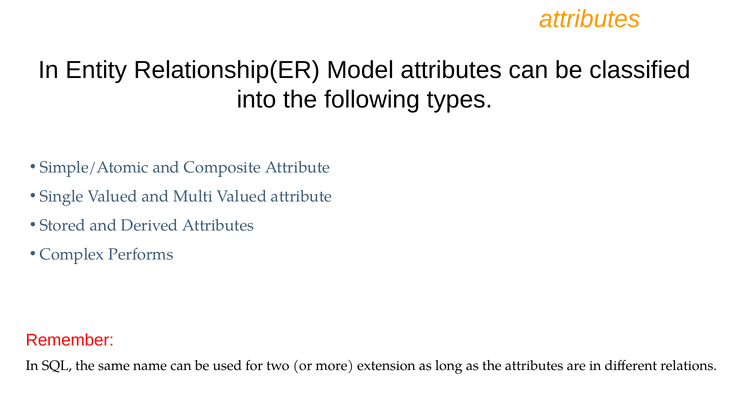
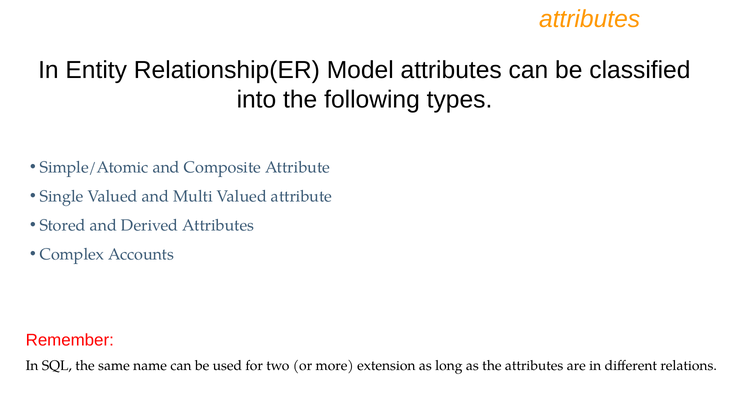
Performs: Performs -> Accounts
